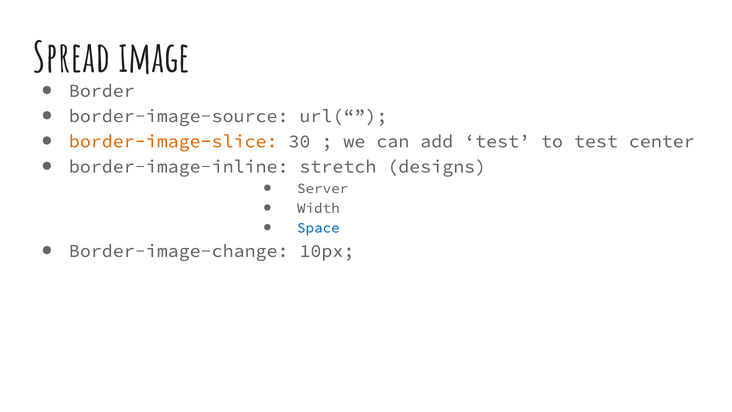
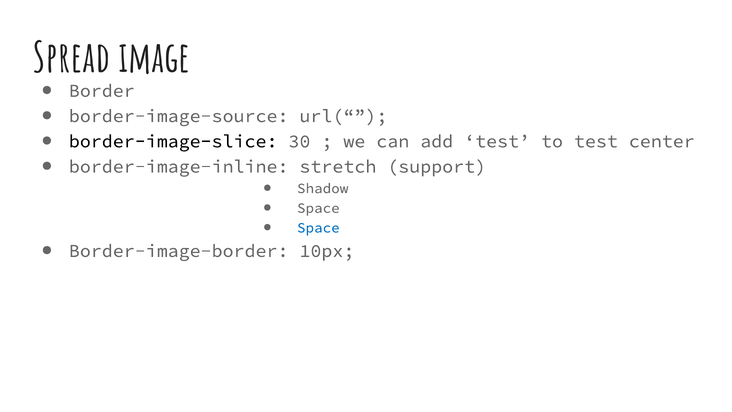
border-image-slice colour: orange -> black
designs: designs -> support
Server: Server -> Shadow
Width at (318, 208): Width -> Space
Border-image-change: Border-image-change -> Border-image-border
